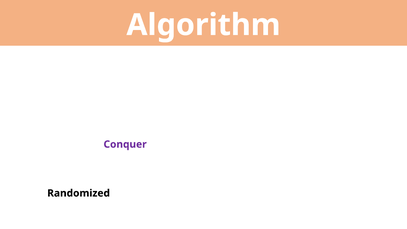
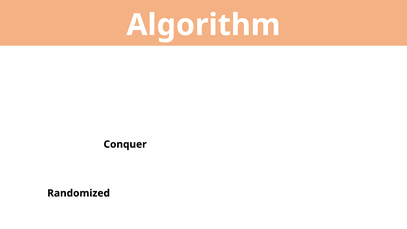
Conquer colour: purple -> black
